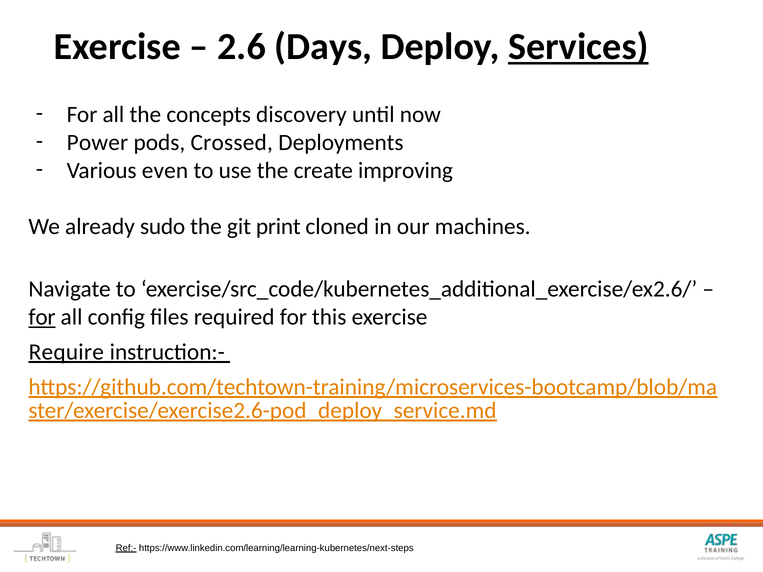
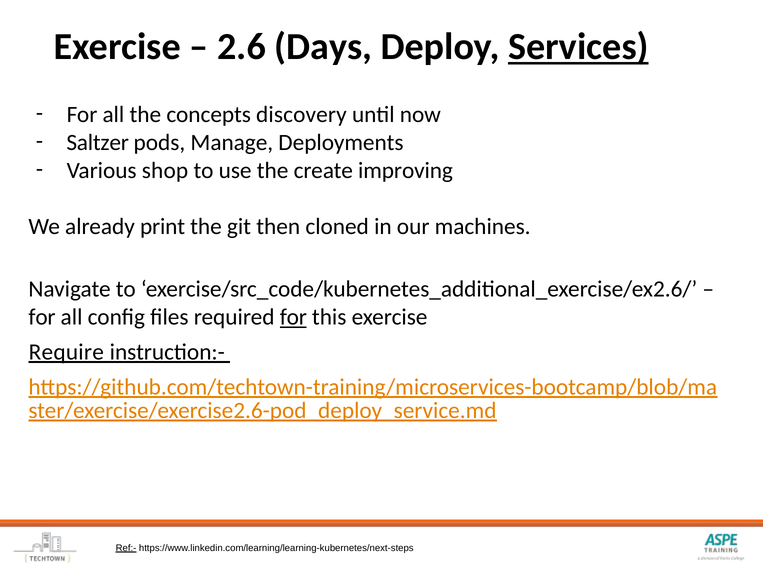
Power: Power -> Saltzer
Crossed: Crossed -> Manage
even: even -> shop
sudo: sudo -> print
print: print -> then
for at (42, 317) underline: present -> none
for at (293, 317) underline: none -> present
